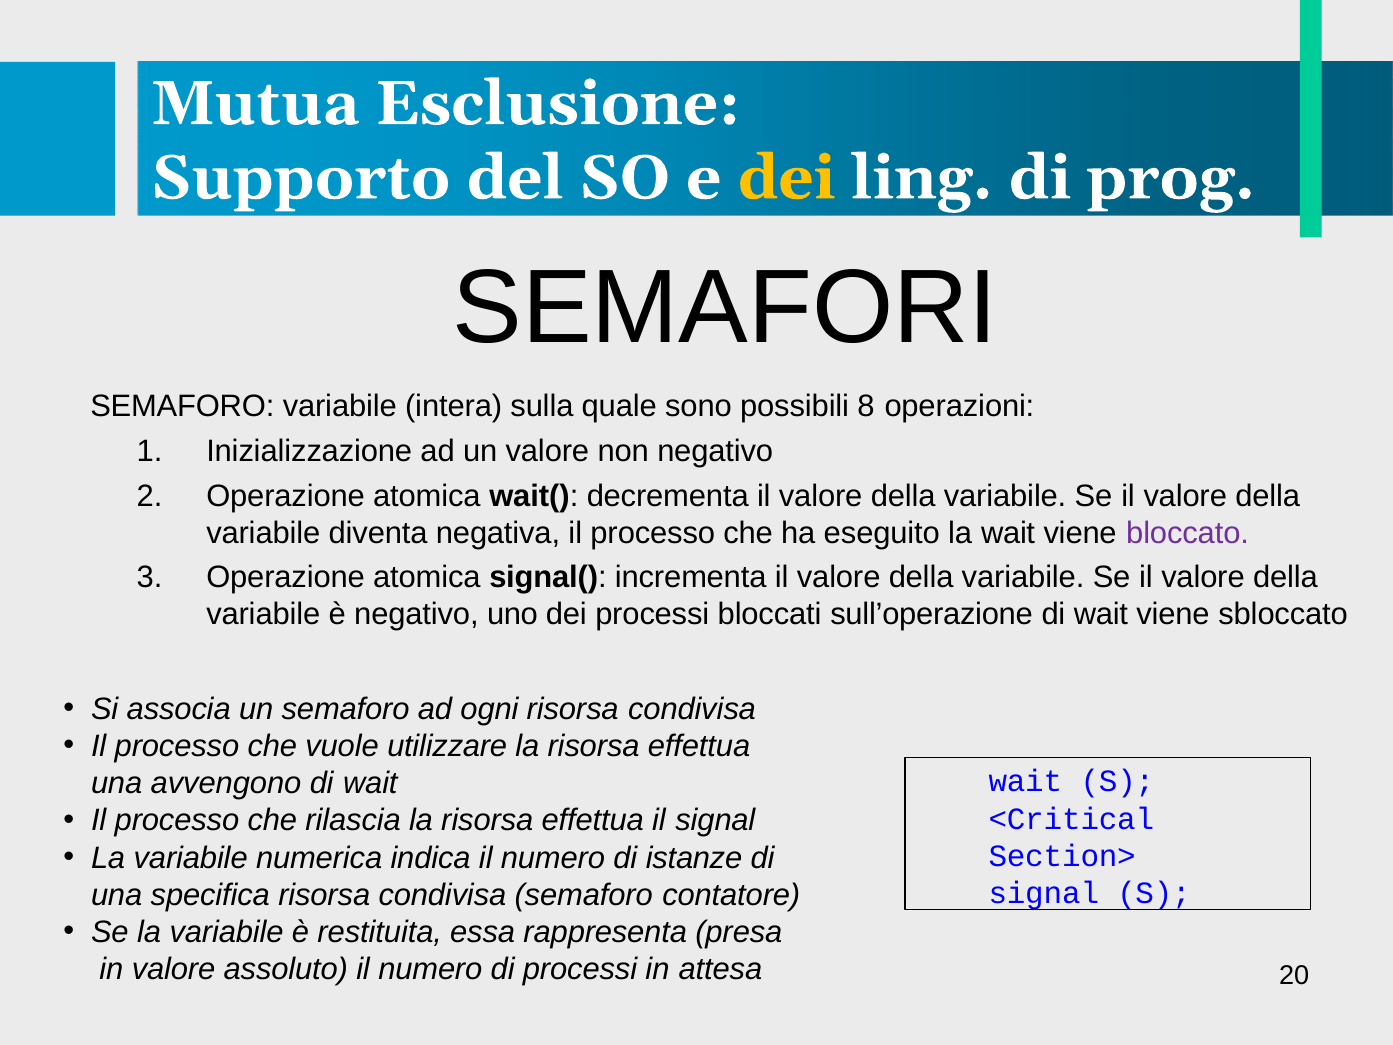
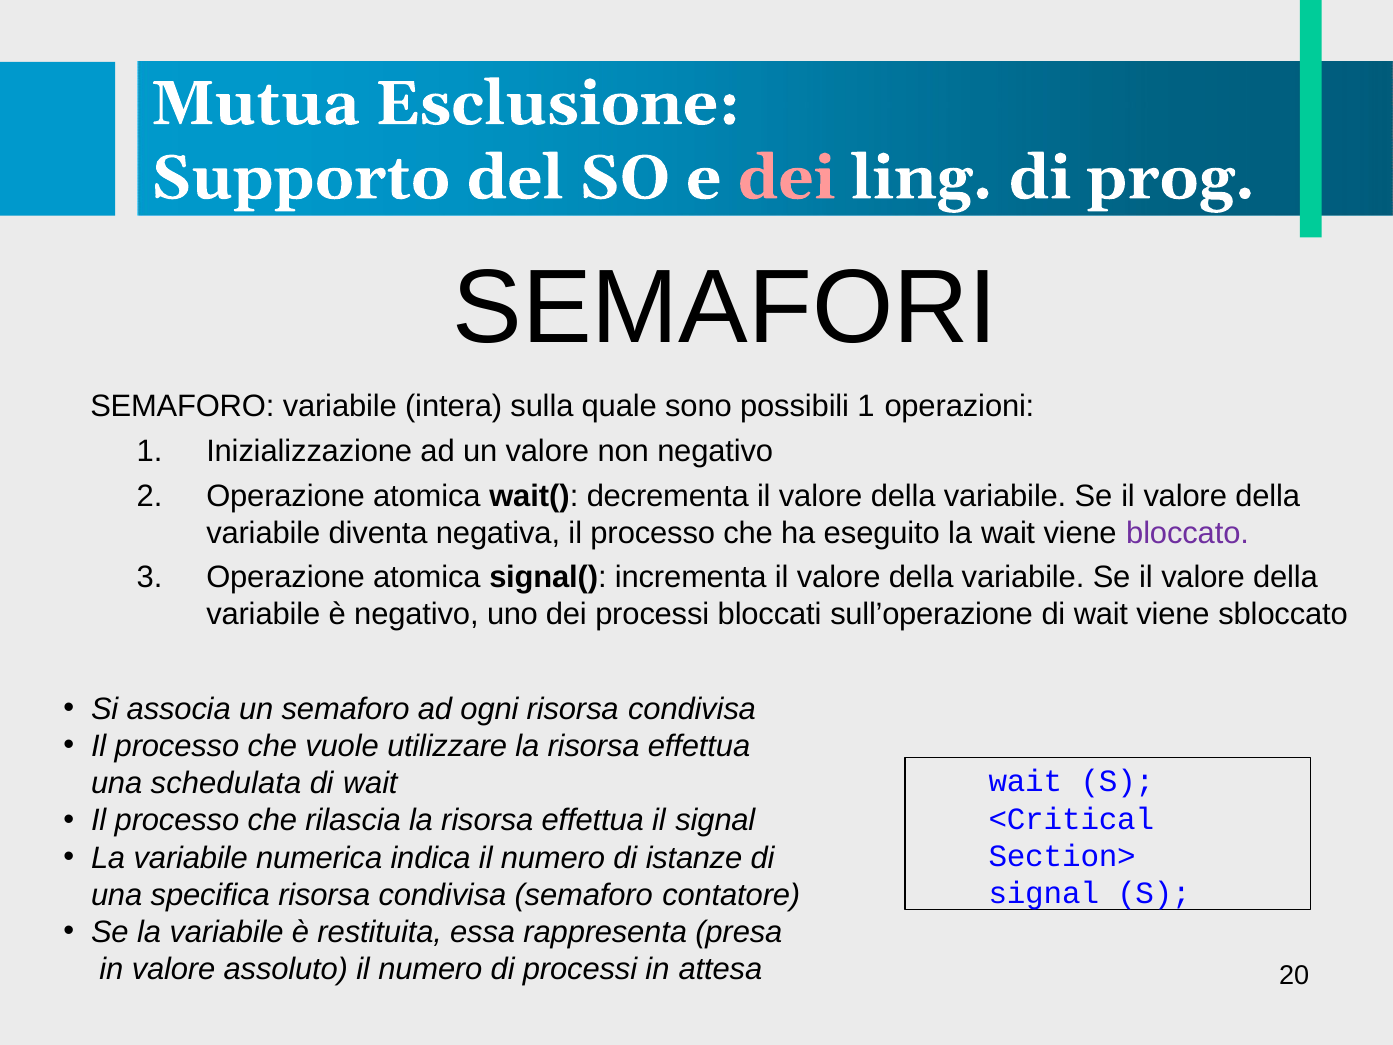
dei at (786, 178) colour: yellow -> pink
possibili 8: 8 -> 1
avvengono: avvengono -> schedulata
